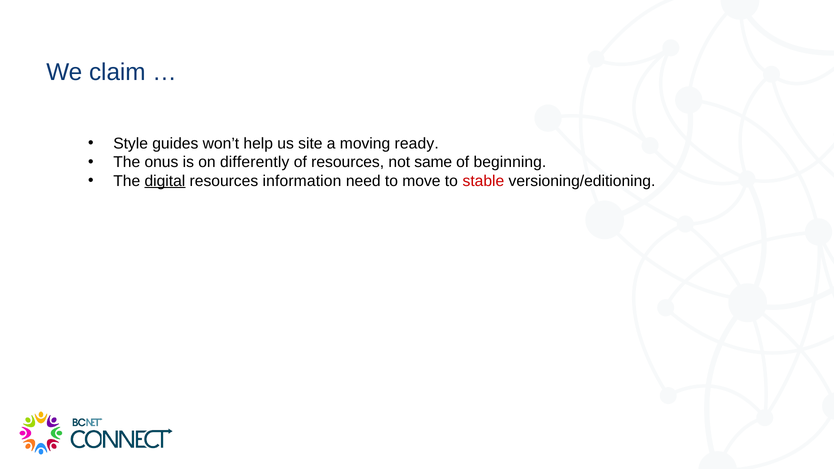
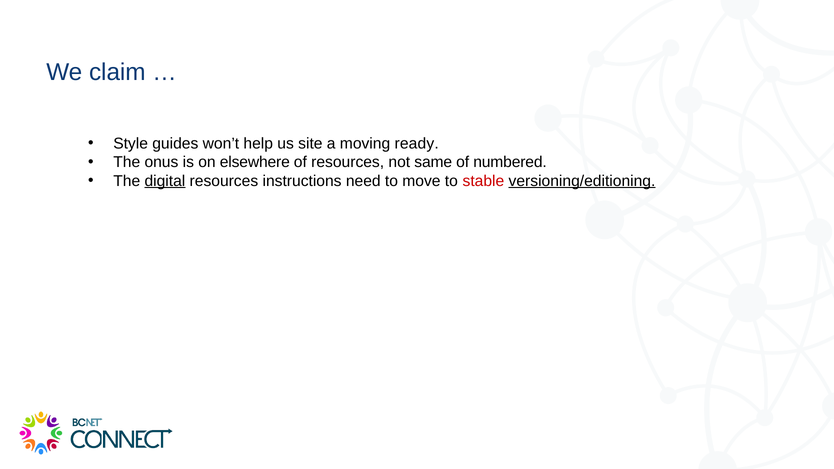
differently: differently -> elsewhere
beginning: beginning -> numbered
information: information -> instructions
versioning/editioning underline: none -> present
